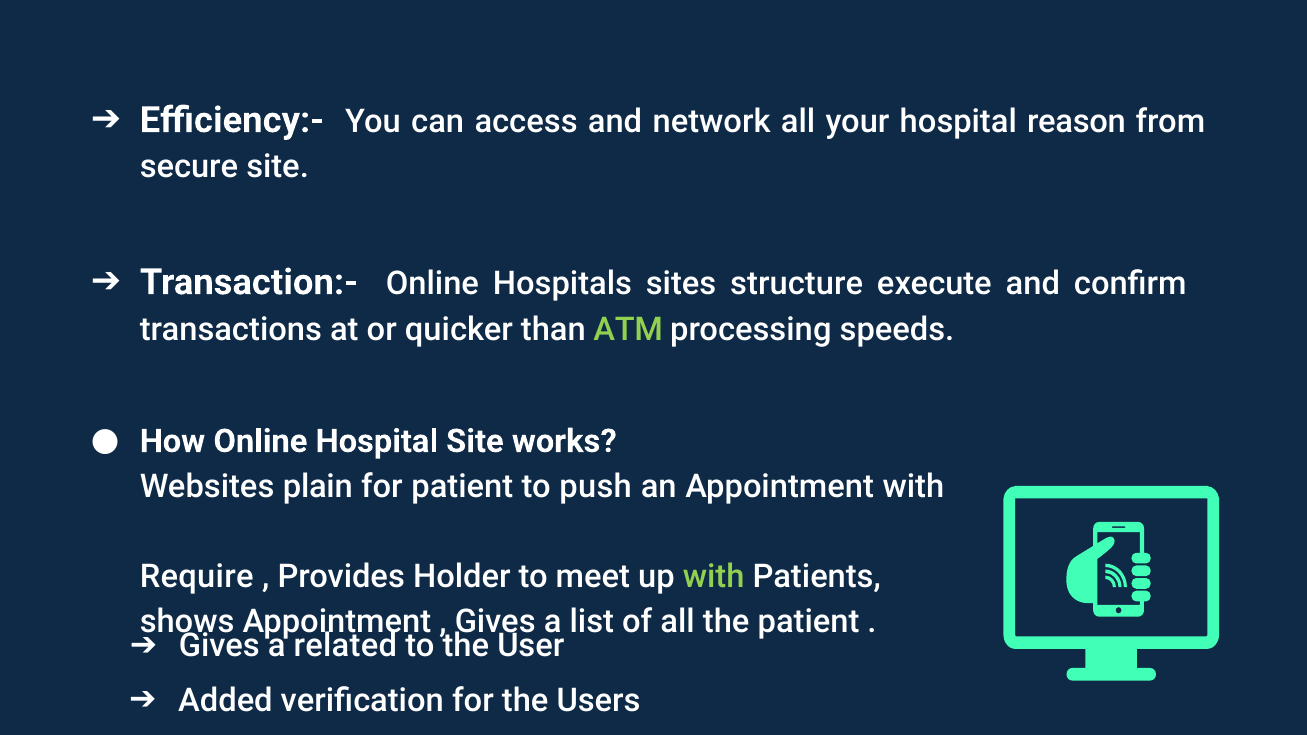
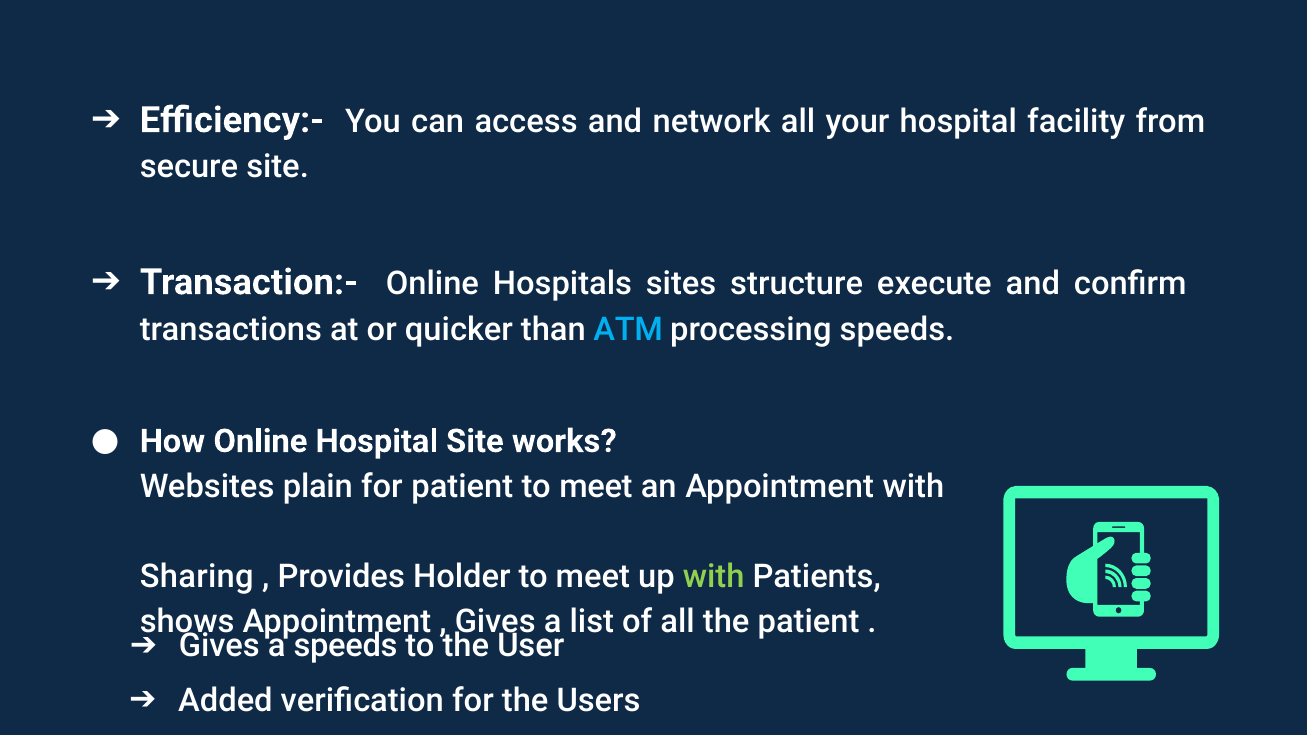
reason: reason -> facility
ATM colour: light green -> light blue
patient to push: push -> meet
Require: Require -> Sharing
a related: related -> speeds
